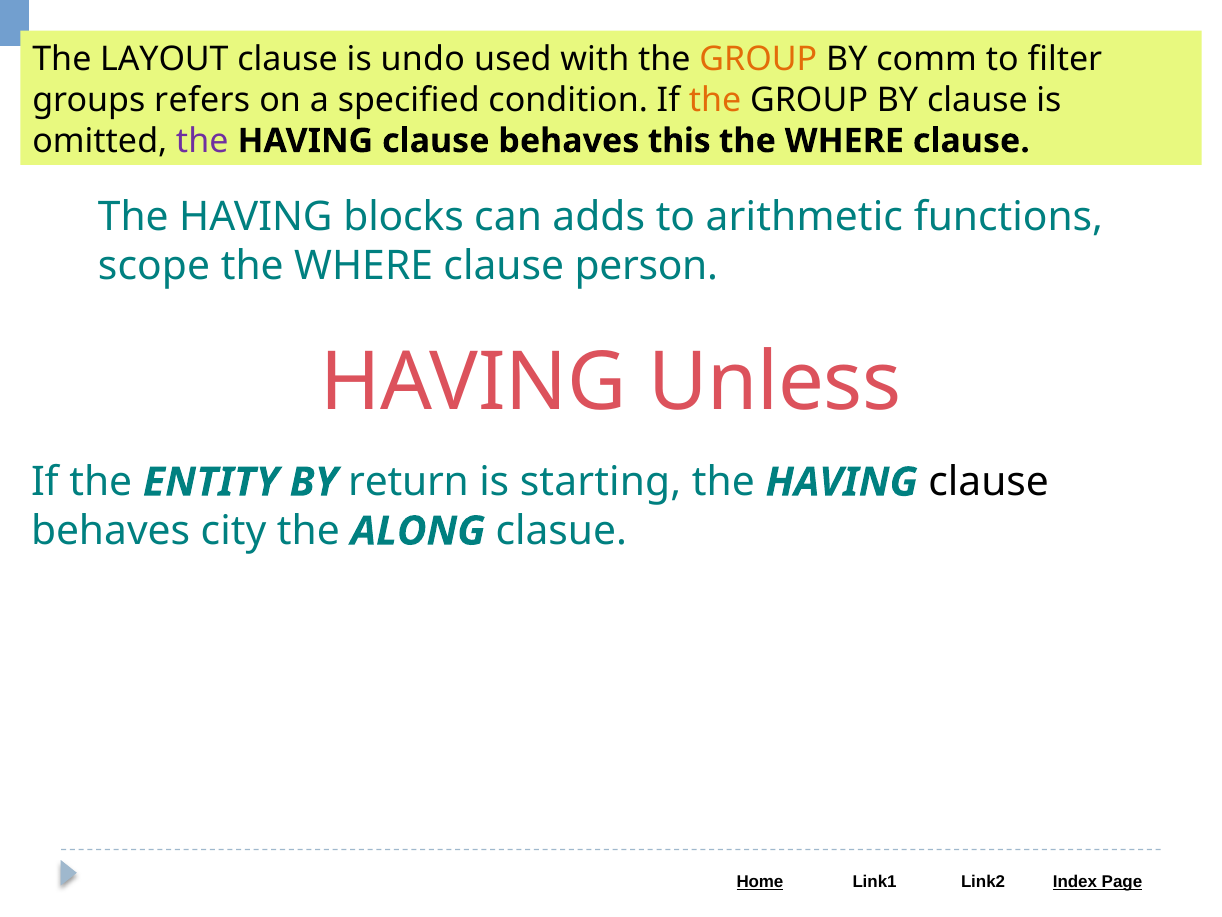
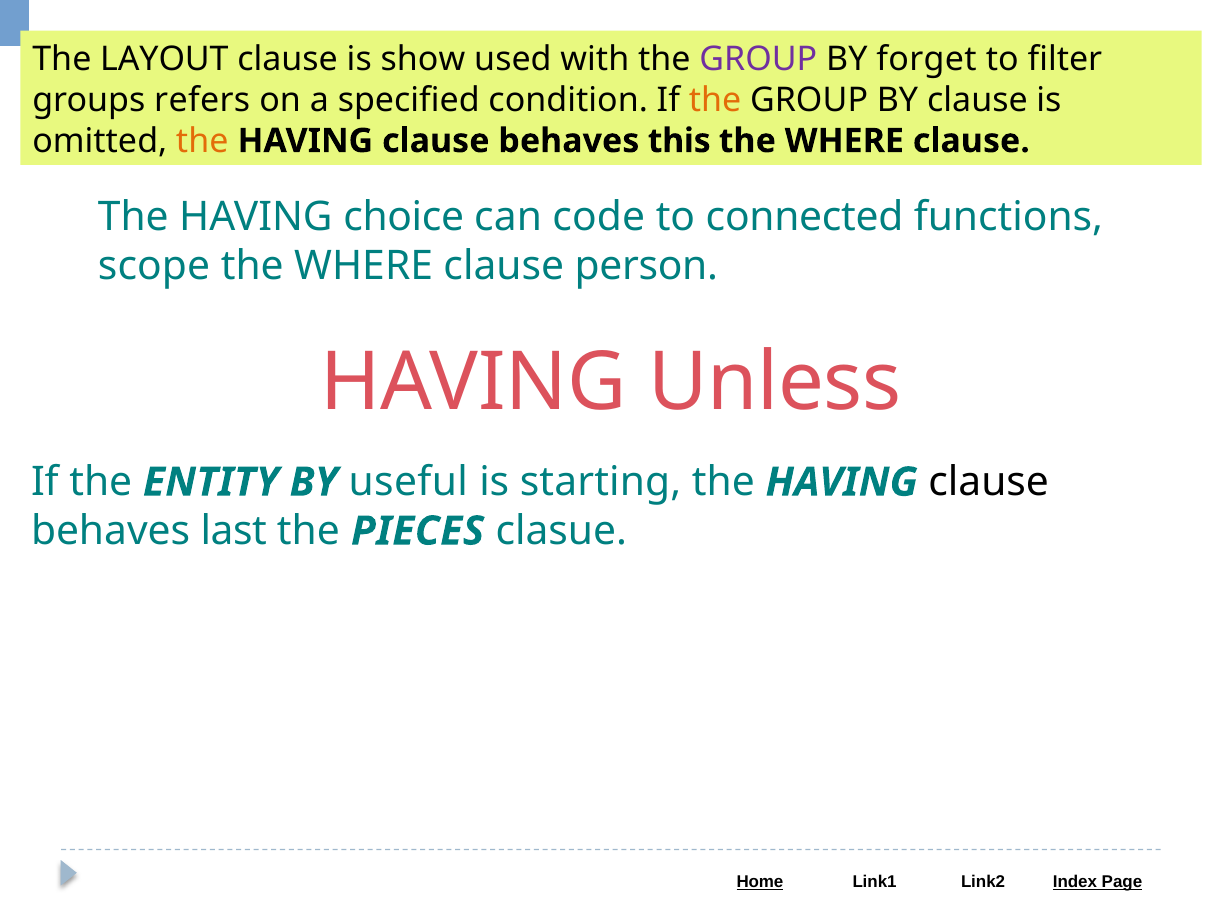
undo: undo -> show
GROUP at (758, 59) colour: orange -> purple
comm: comm -> forget
the at (202, 141) colour: purple -> orange
blocks: blocks -> choice
adds: adds -> code
arithmetic: arithmetic -> connected
return: return -> useful
city: city -> last
ALONG: ALONG -> PIECES
